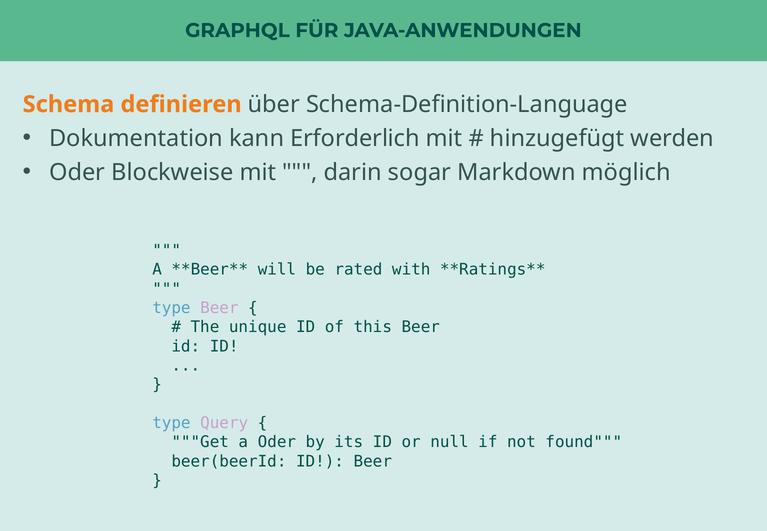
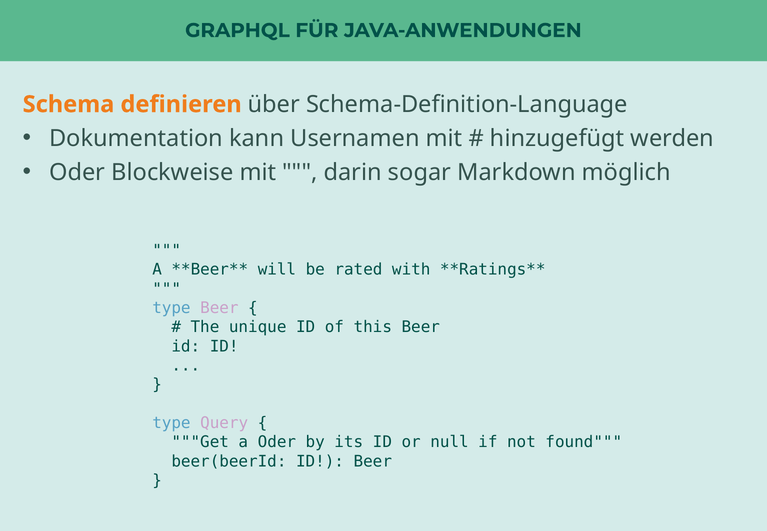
Erforderlich: Erforderlich -> Usernamen
